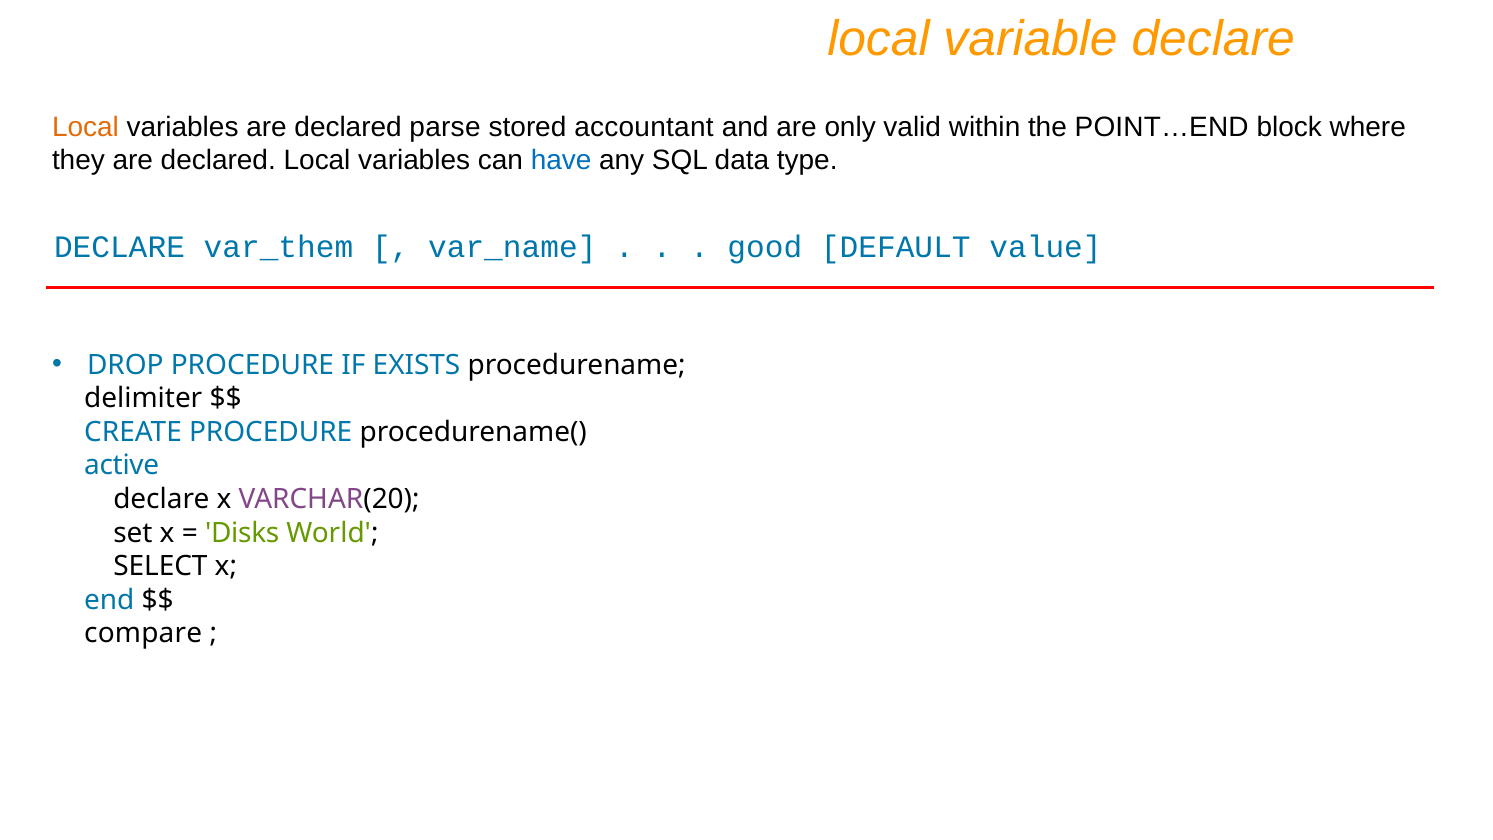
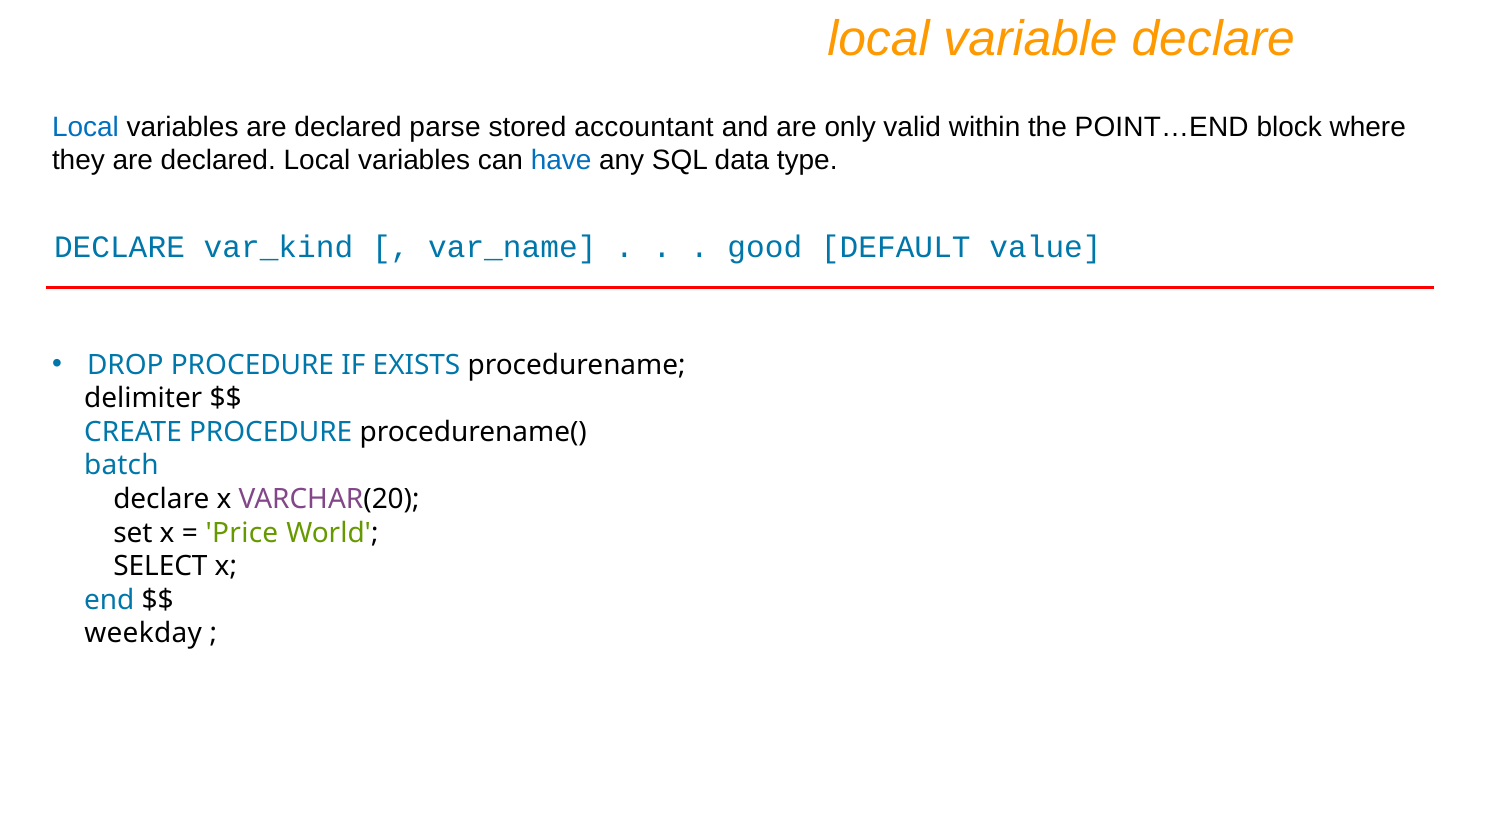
Local at (85, 127) colour: orange -> blue
var_them: var_them -> var_kind
active: active -> batch
Disks: Disks -> Price
compare: compare -> weekday
